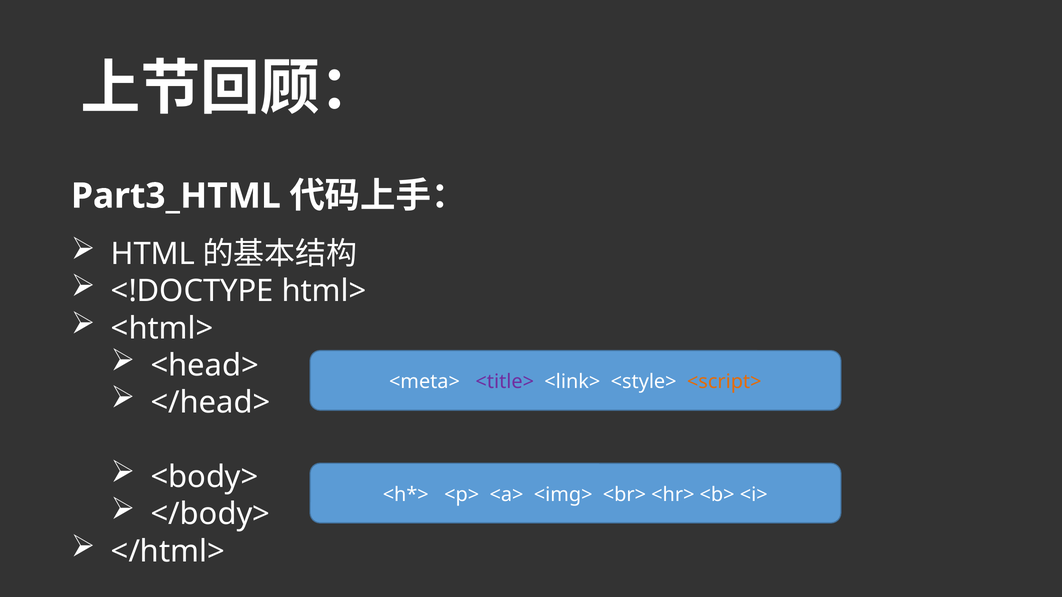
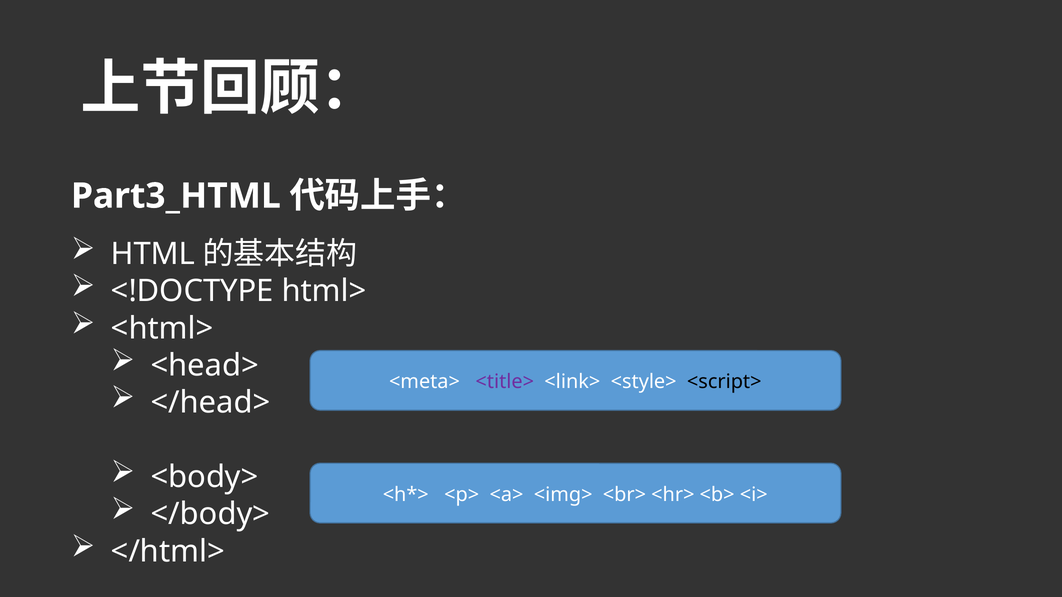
<script> colour: orange -> black
